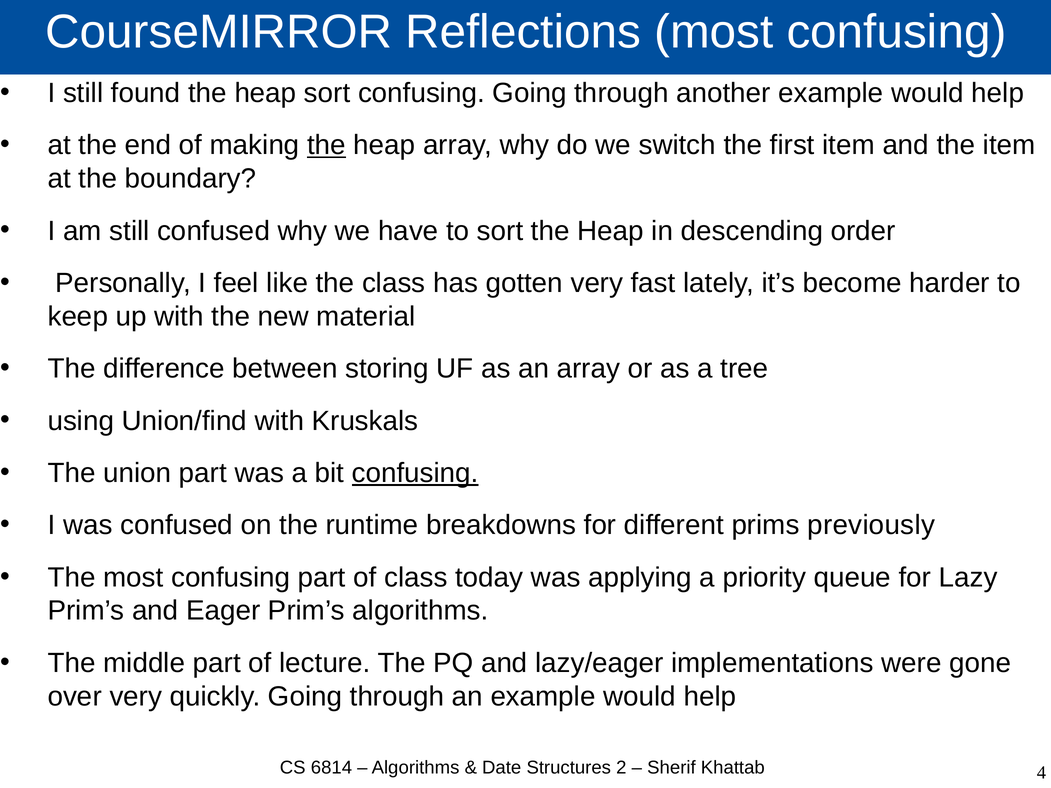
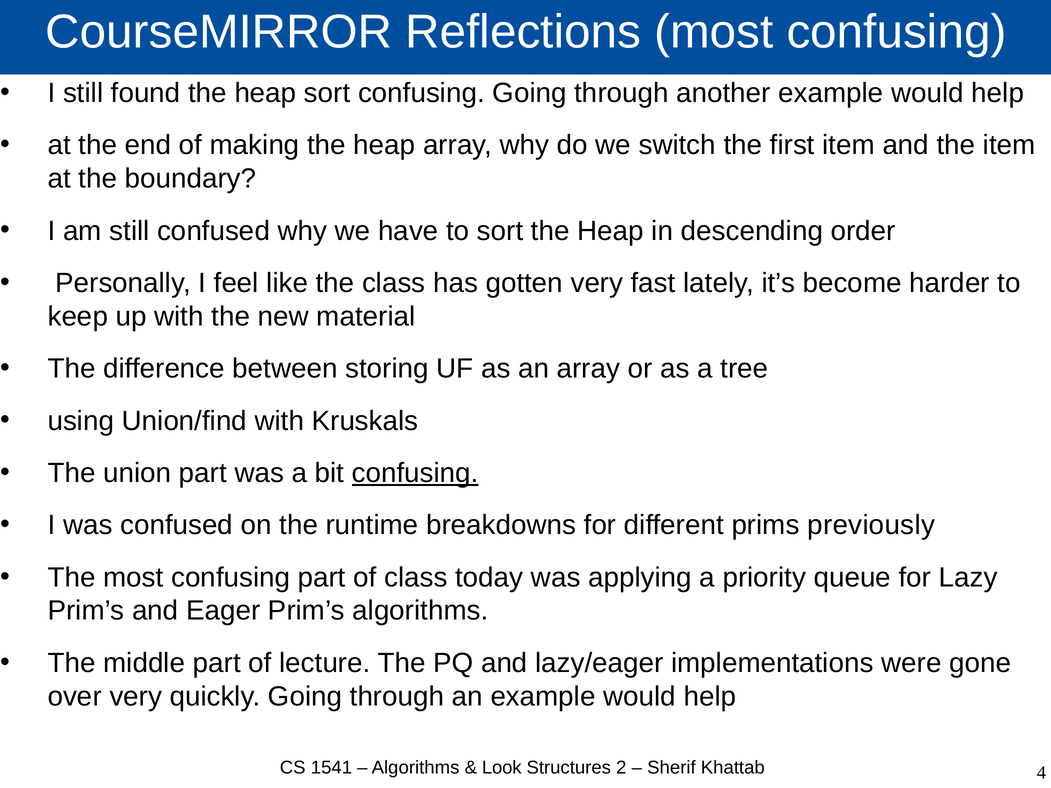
the at (326, 145) underline: present -> none
6814: 6814 -> 1541
Date: Date -> Look
